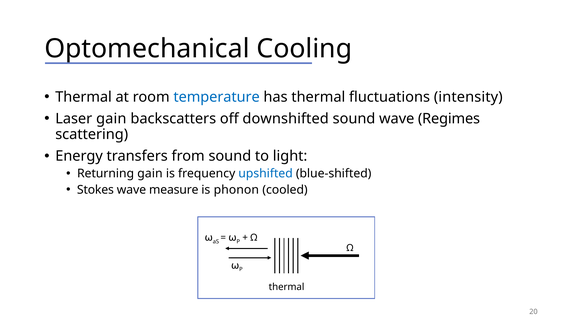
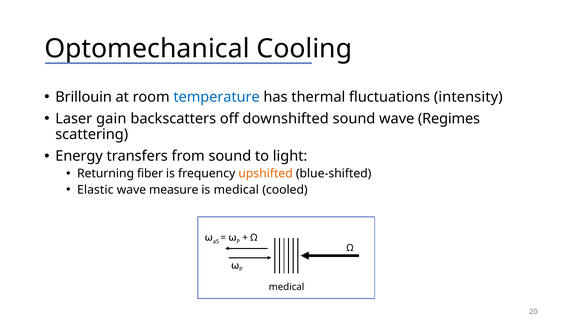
Thermal at (84, 97): Thermal -> Brillouin
Returning gain: gain -> fiber
upshifted colour: blue -> orange
Stokes: Stokes -> Elastic
is phonon: phonon -> medical
thermal at (287, 287): thermal -> medical
